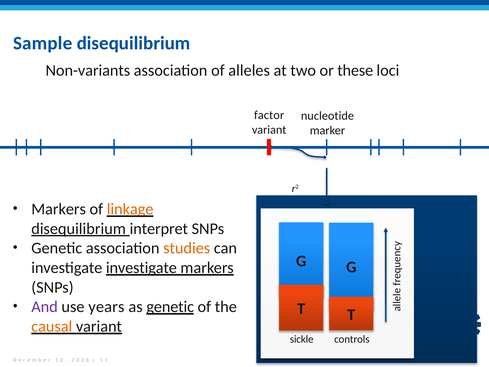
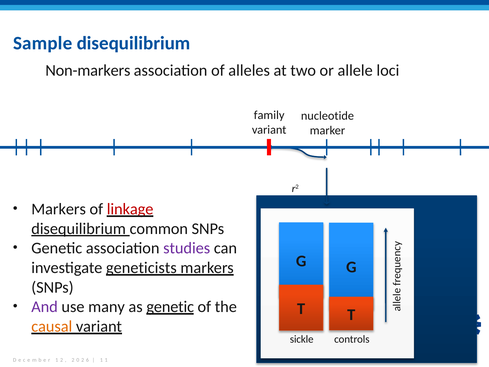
Non-variants: Non-variants -> Non-markers
these: these -> allele
factor: factor -> family
linkage colour: orange -> red
interpret: interpret -> common
studies colour: orange -> purple
investigate investigate: investigate -> geneticists
years: years -> many
